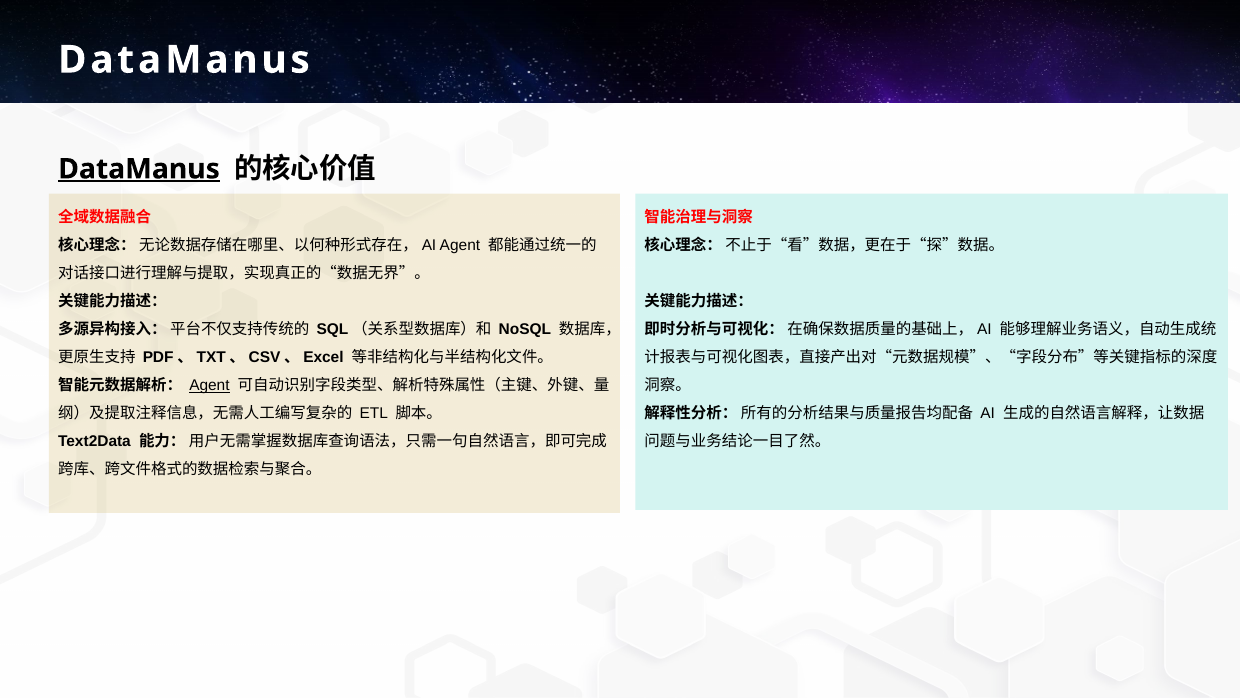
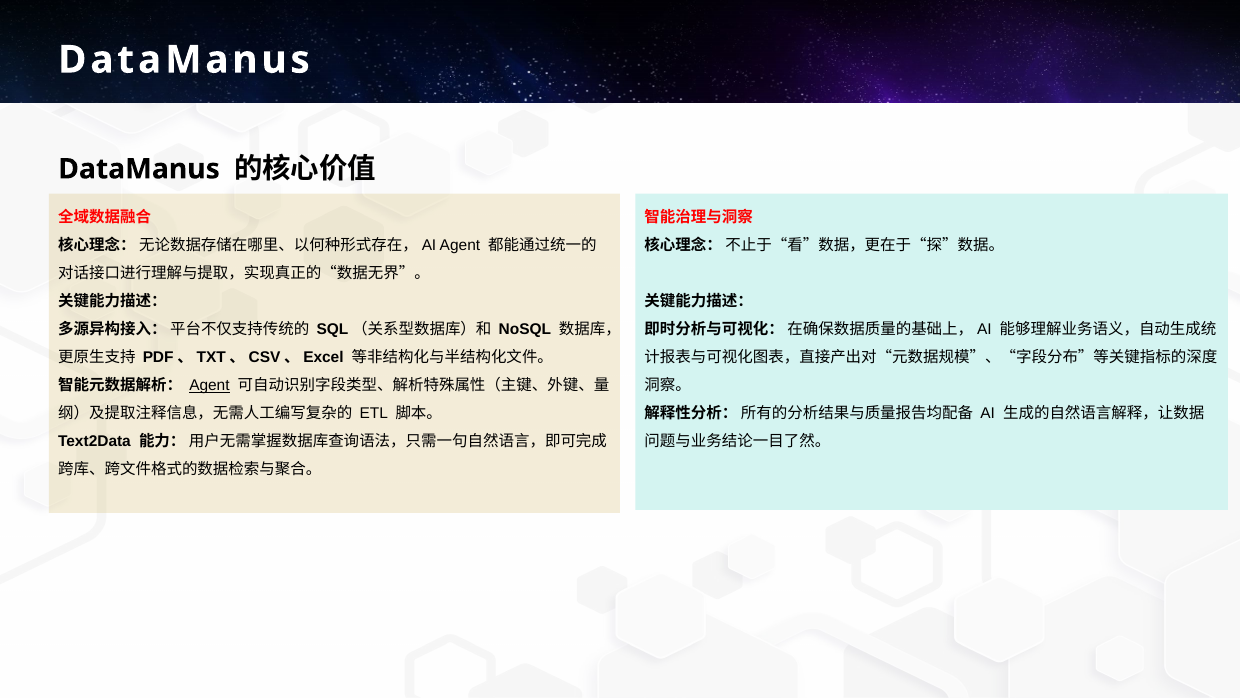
DataManus at (139, 169) underline: present -> none
